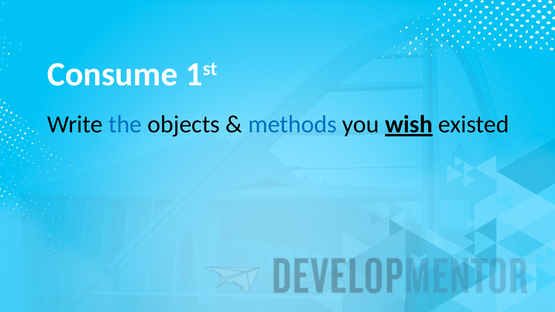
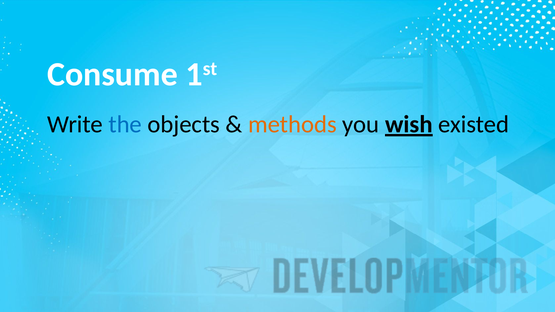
methods colour: blue -> orange
